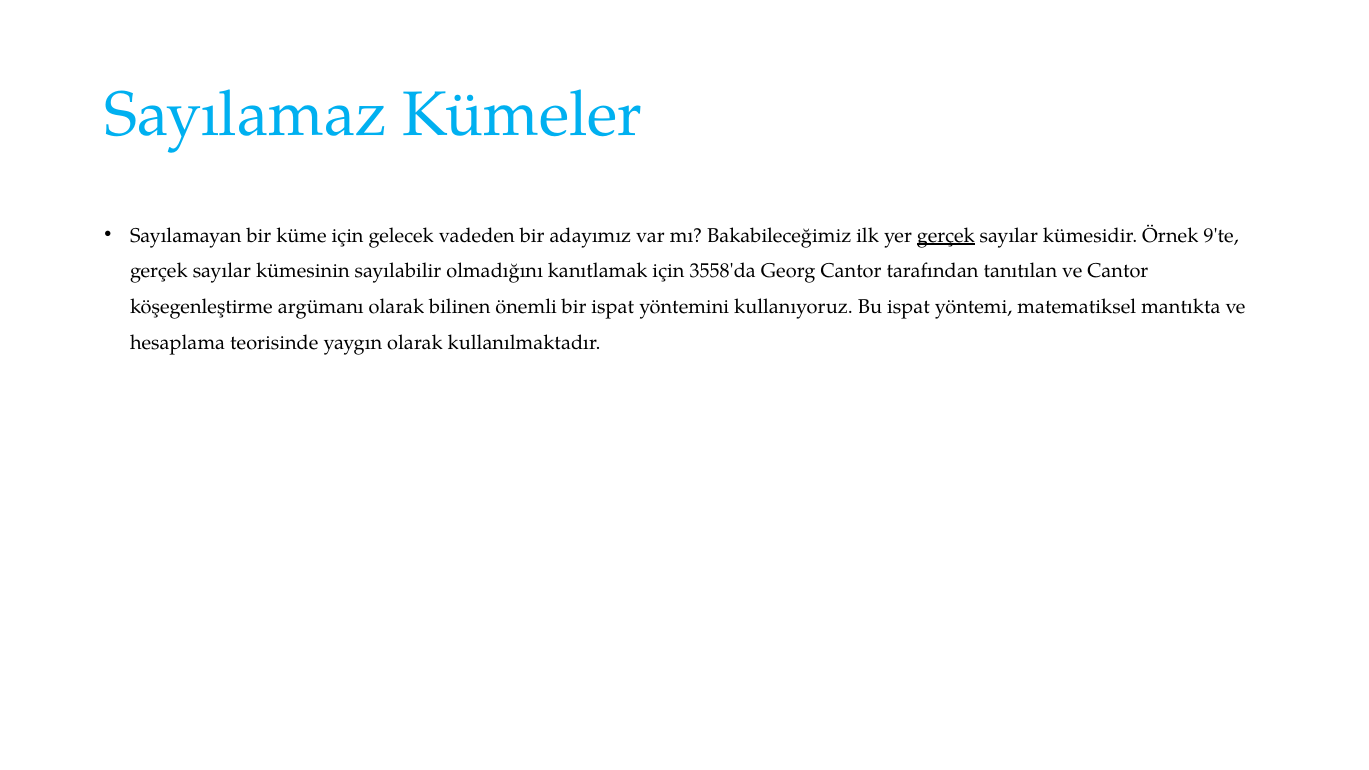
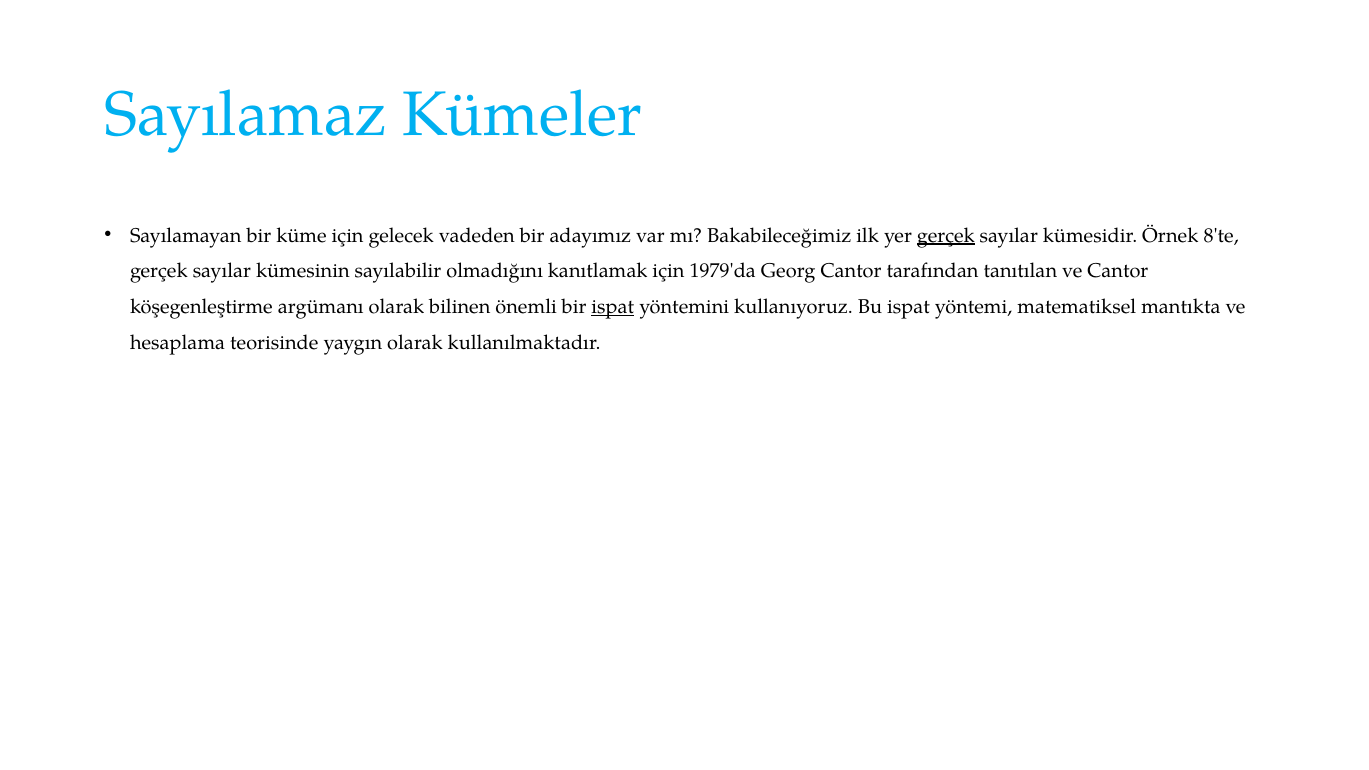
9'te: 9'te -> 8'te
3558'da: 3558'da -> 1979'da
ispat at (613, 307) underline: none -> present
